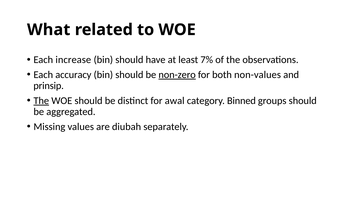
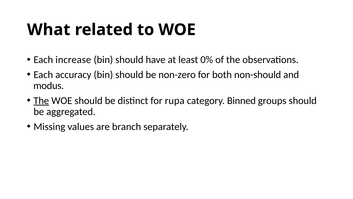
7%: 7% -> 0%
non-zero underline: present -> none
non-values: non-values -> non-should
prinsip: prinsip -> modus
awal: awal -> rupa
diubah: diubah -> branch
